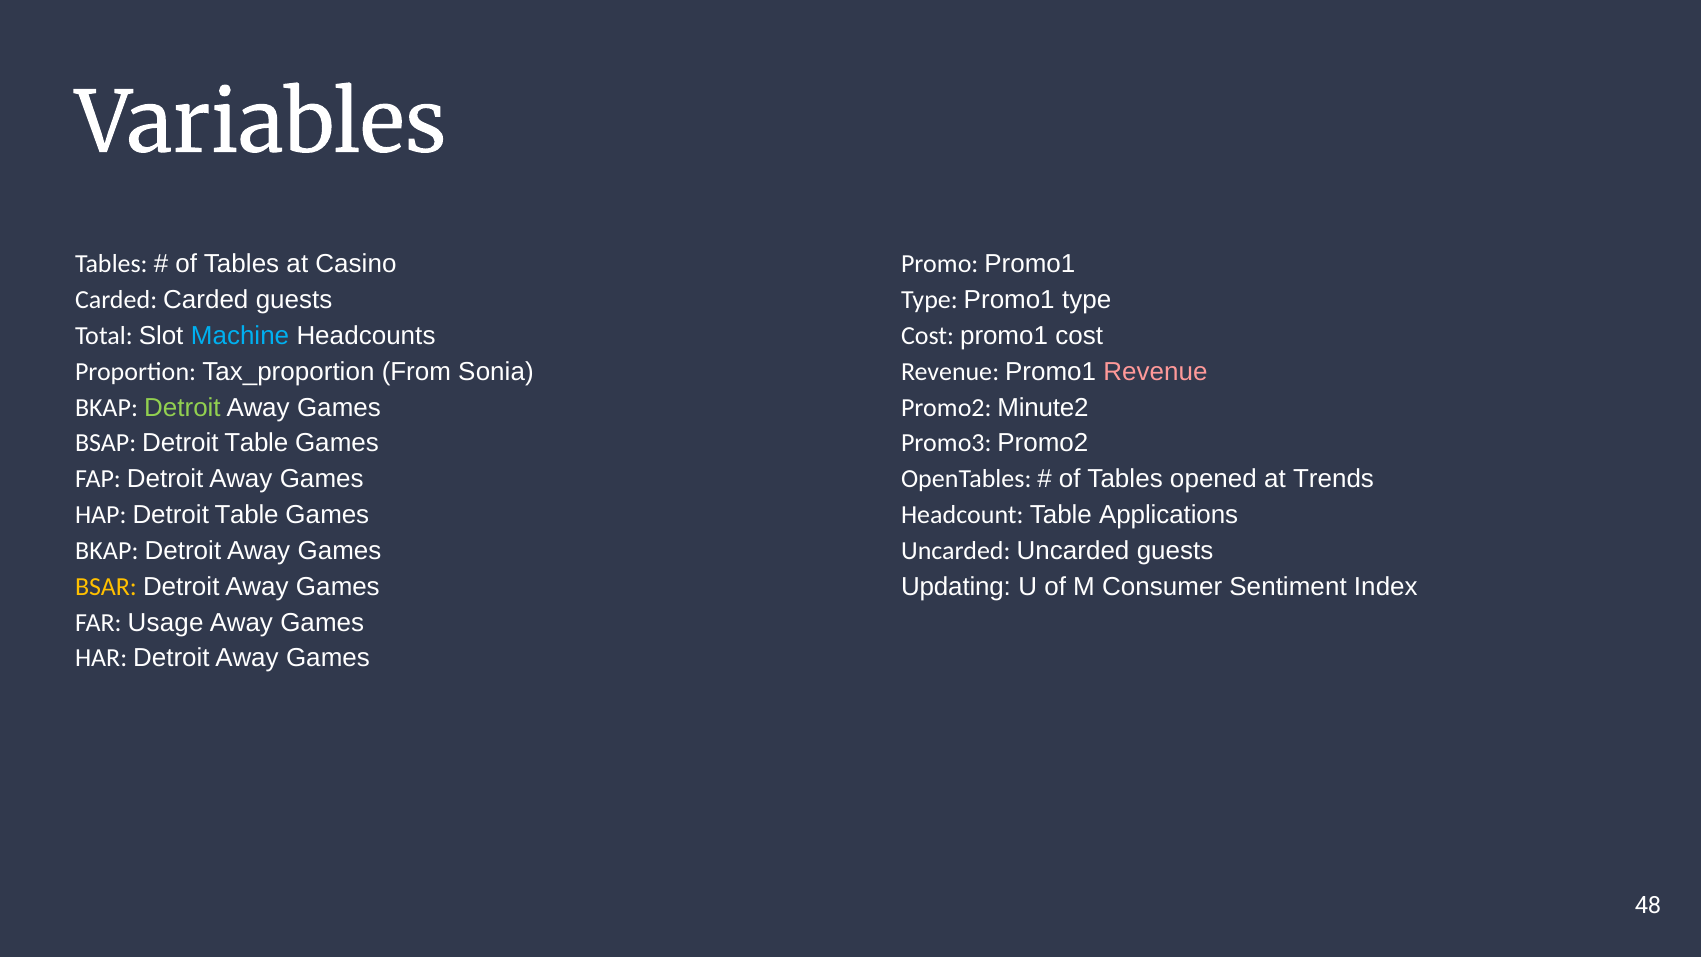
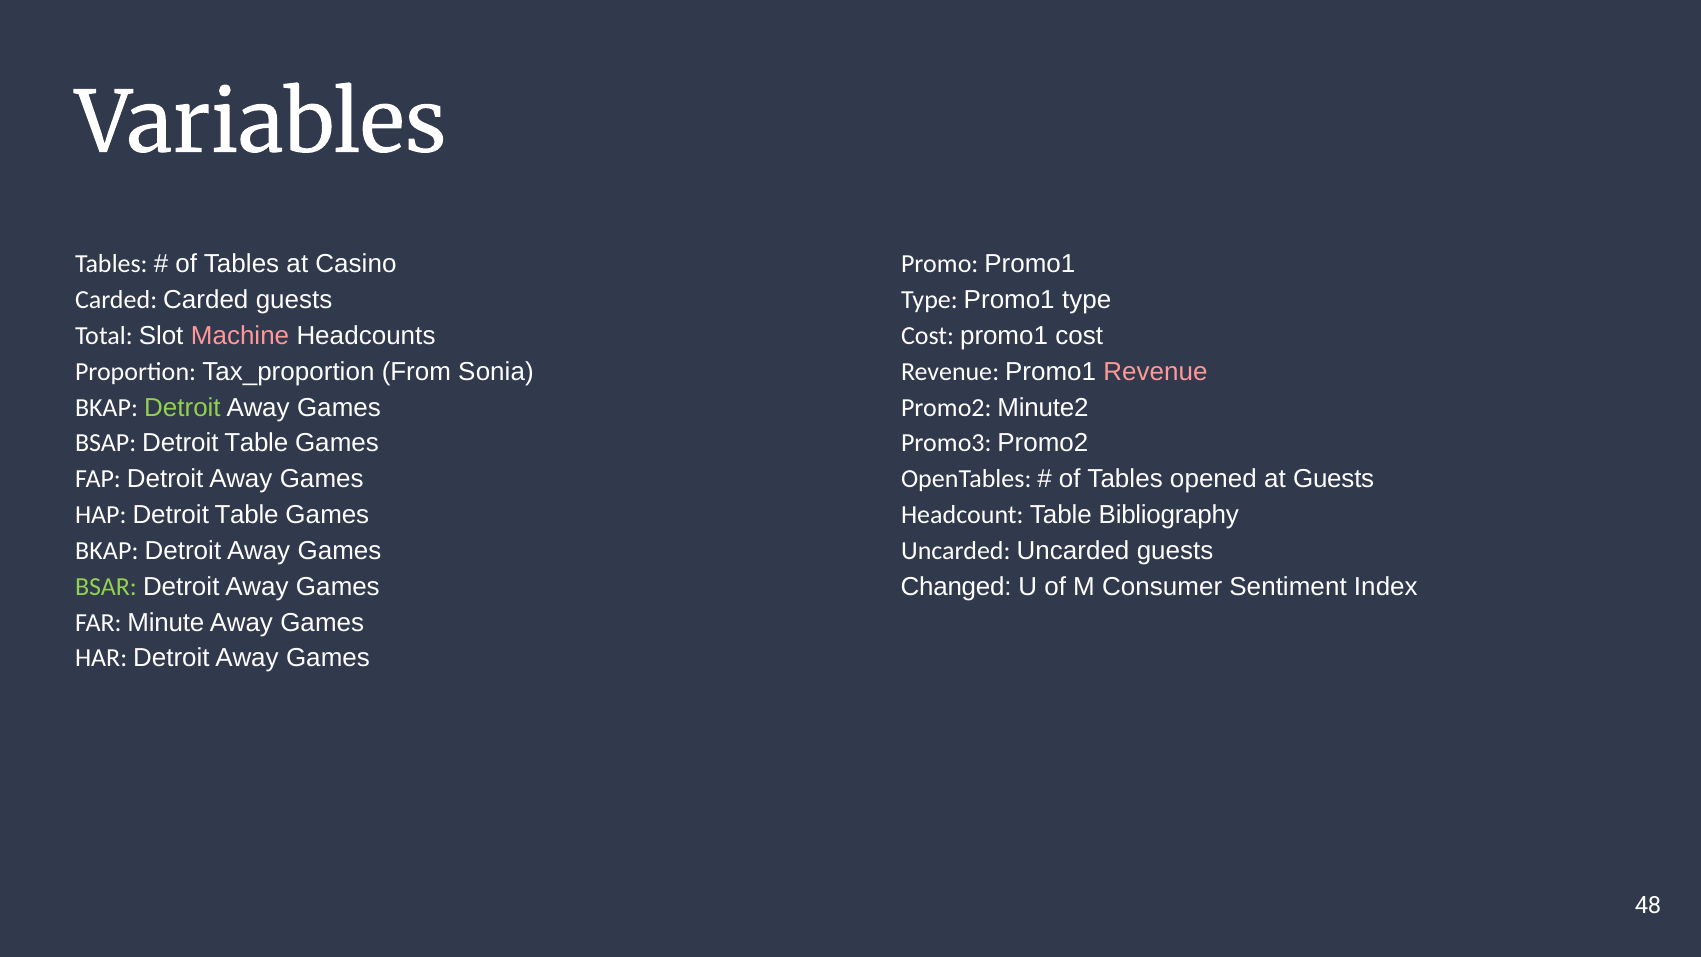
Machine colour: light blue -> pink
at Trends: Trends -> Guests
Applications: Applications -> Bibliography
Updating: Updating -> Changed
BSAR colour: yellow -> light green
Usage: Usage -> Minute
